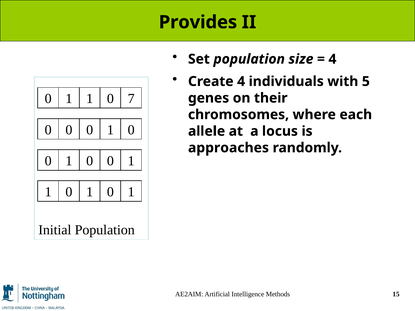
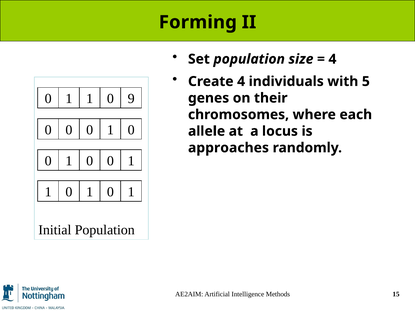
Provides: Provides -> Forming
7: 7 -> 9
